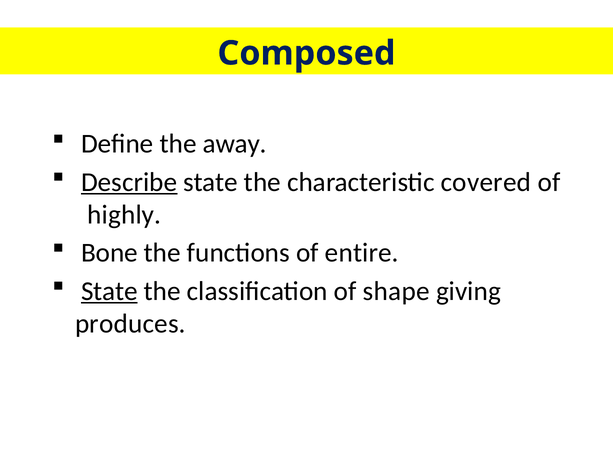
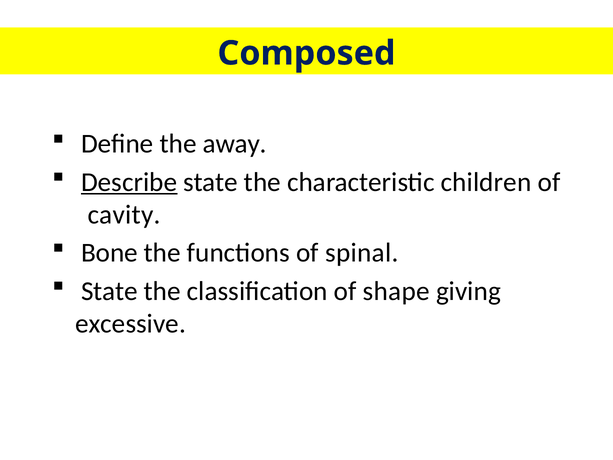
covered: covered -> children
highly: highly -> cavity
entire: entire -> spinal
State at (109, 291) underline: present -> none
produces: produces -> excessive
